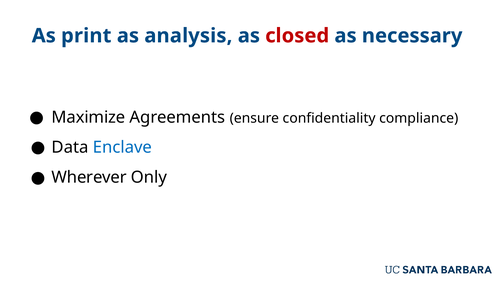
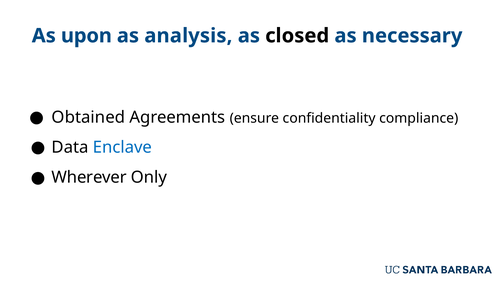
print: print -> upon
closed colour: red -> black
Maximize: Maximize -> Obtained
